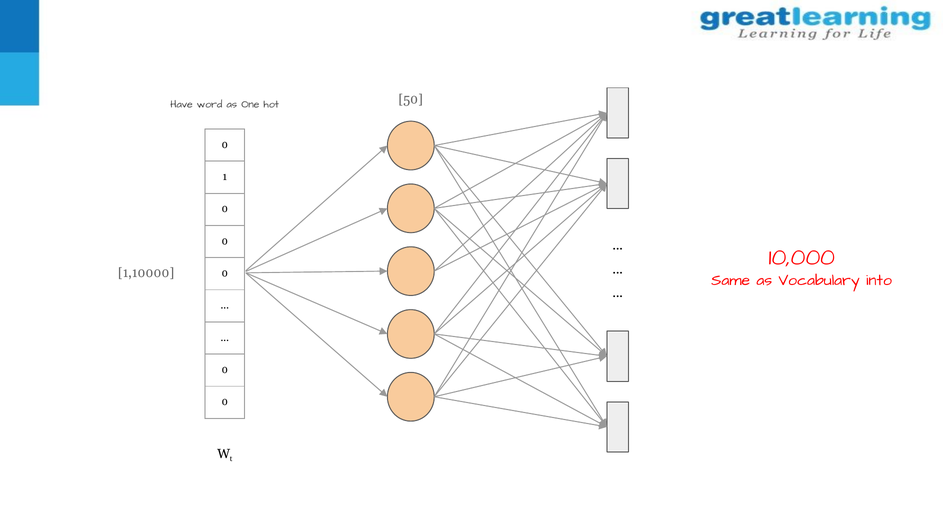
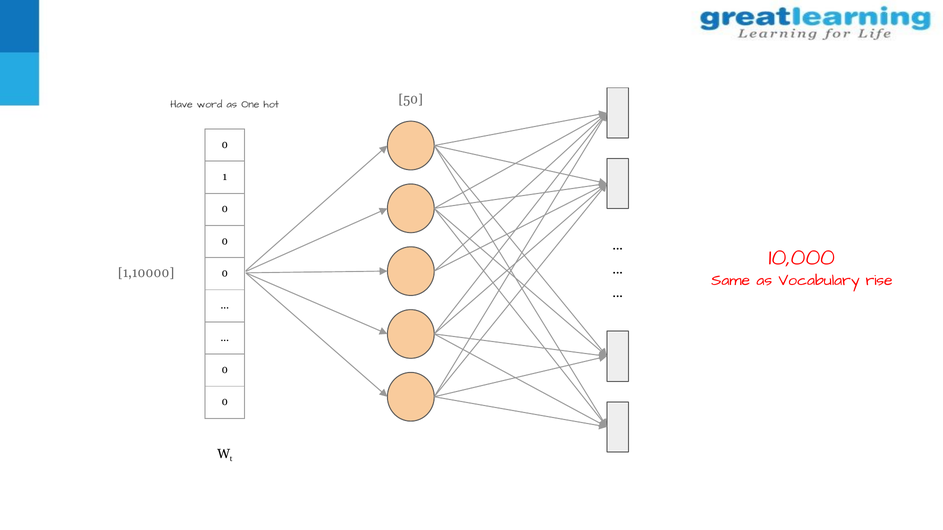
into: into -> rise
